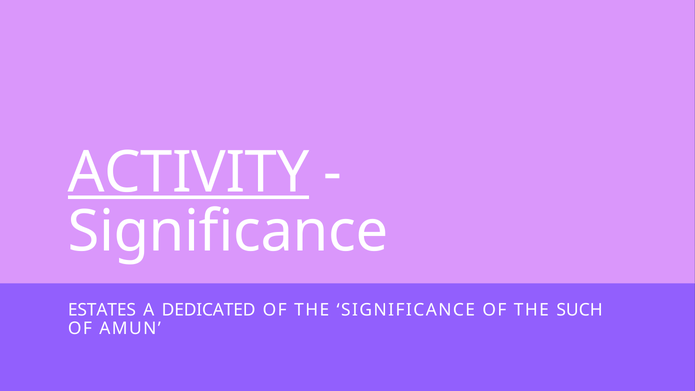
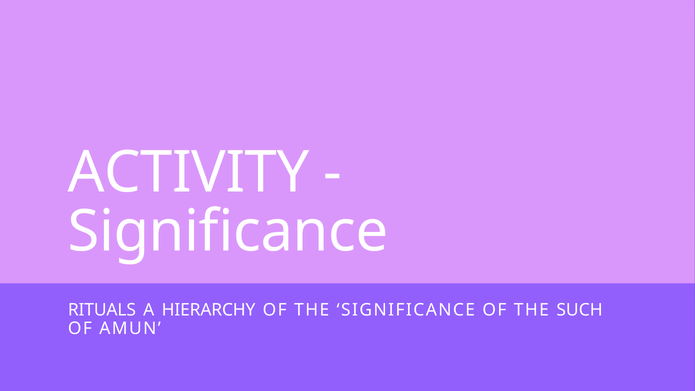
ACTIVITY underline: present -> none
ESTATES: ESTATES -> RITUALS
DEDICATED: DEDICATED -> HIERARCHY
